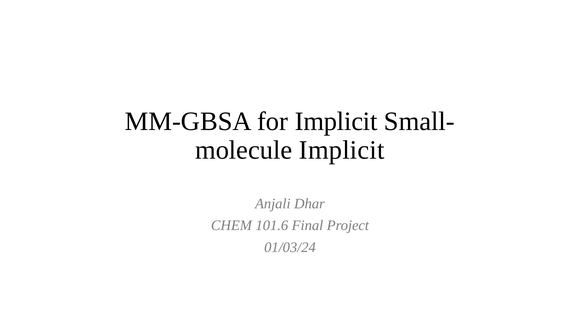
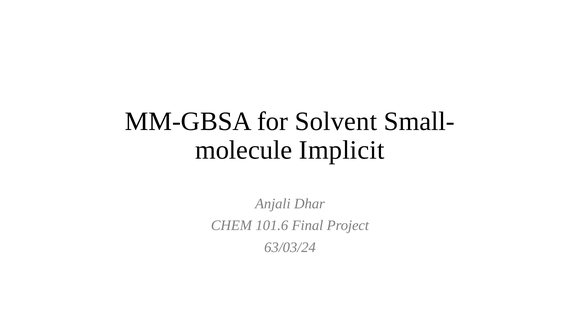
for Implicit: Implicit -> Solvent
01/03/24: 01/03/24 -> 63/03/24
